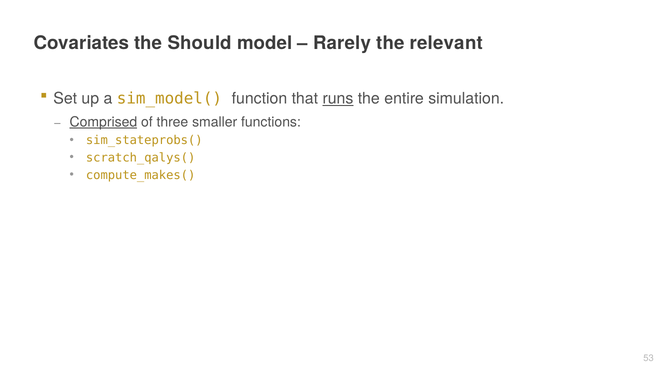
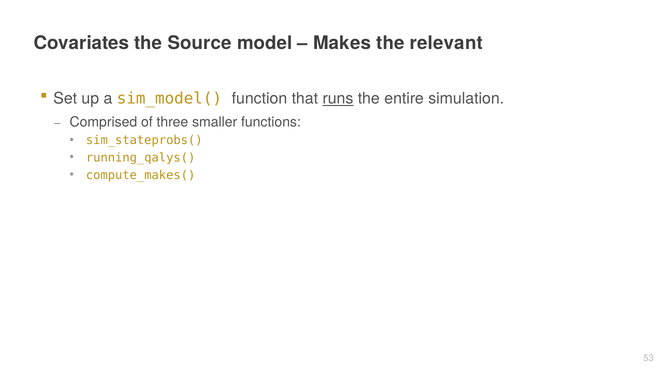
Should: Should -> Source
Rarely: Rarely -> Makes
Comprised underline: present -> none
scratch_qalys(: scratch_qalys( -> running_qalys(
